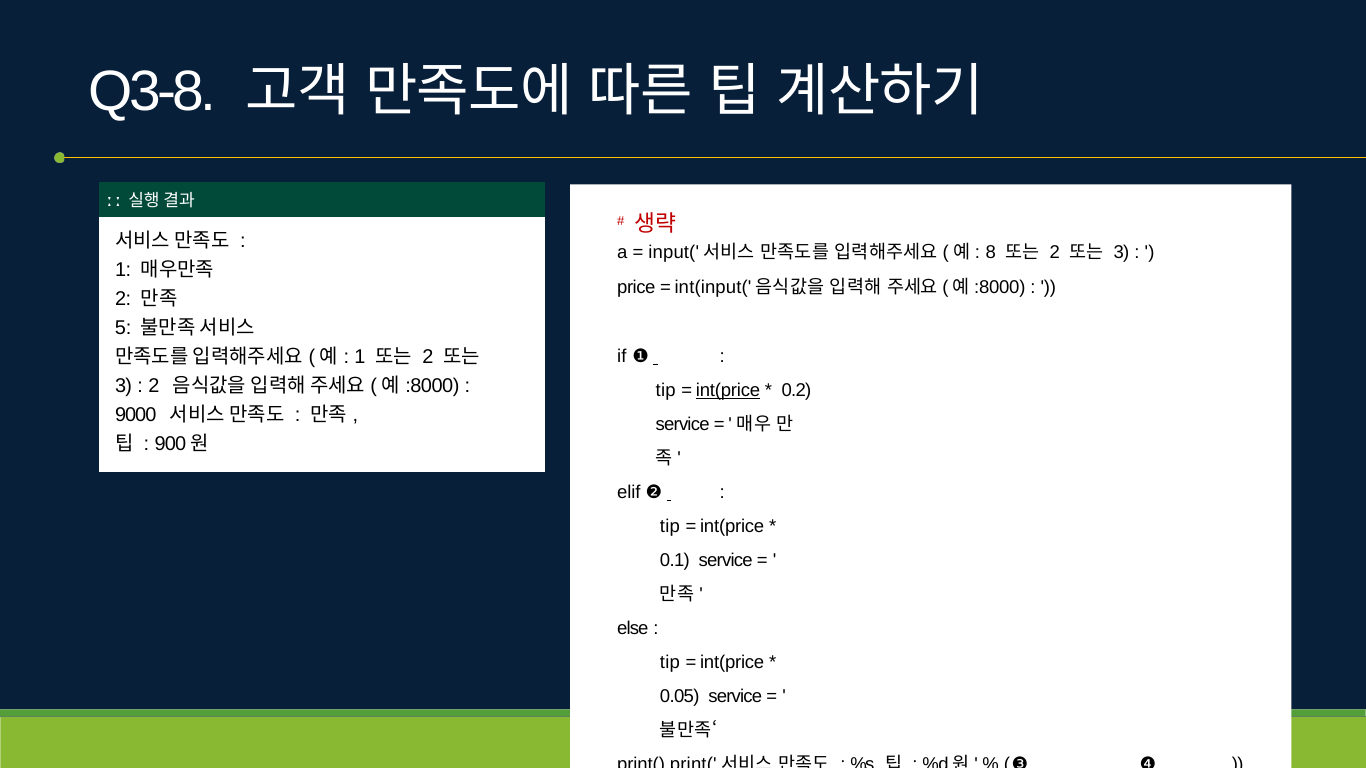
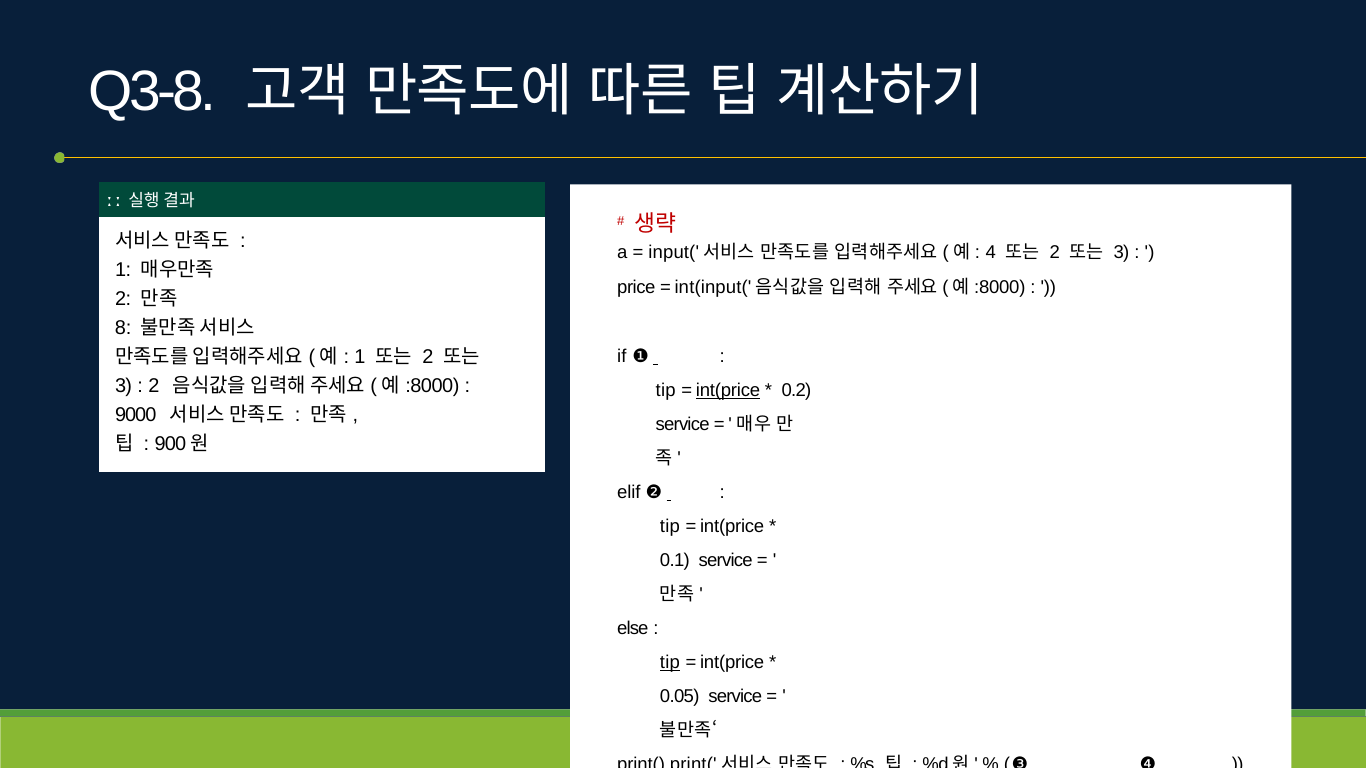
8: 8 -> 4
5: 5 -> 8
tip at (670, 663) underline: none -> present
